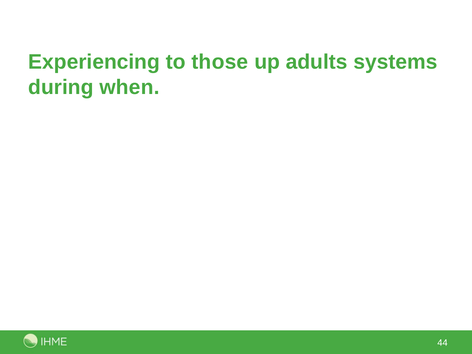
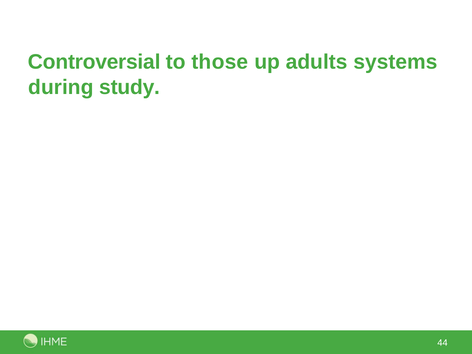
Experiencing: Experiencing -> Controversial
when: when -> study
